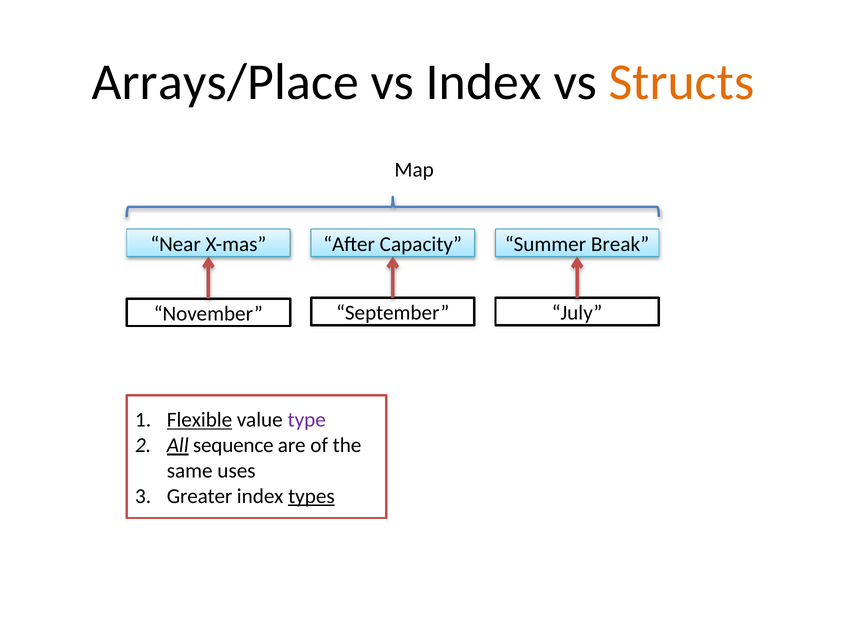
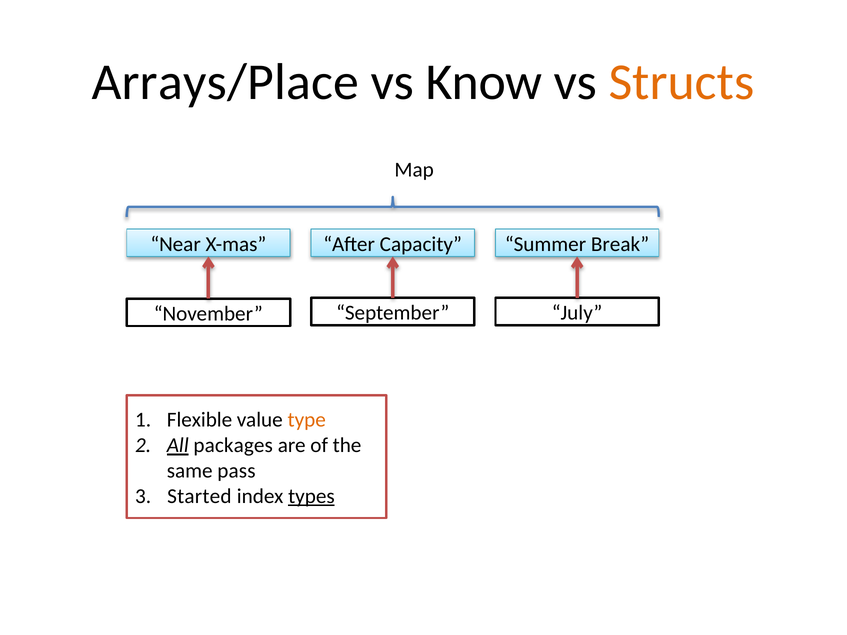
vs Index: Index -> Know
Flexible underline: present -> none
type colour: purple -> orange
sequence: sequence -> packages
uses: uses -> pass
Greater: Greater -> Started
